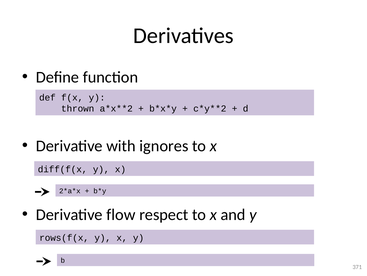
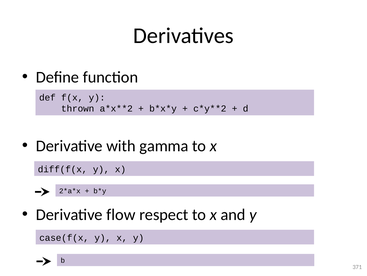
ignores: ignores -> gamma
rows(f(x: rows(f(x -> case(f(x
